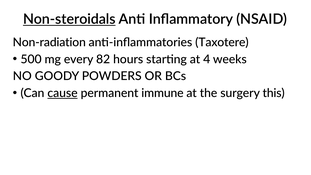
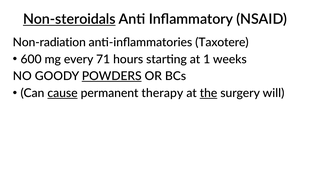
500: 500 -> 600
82: 82 -> 71
4: 4 -> 1
POWDERS underline: none -> present
immune: immune -> therapy
the underline: none -> present
this: this -> will
